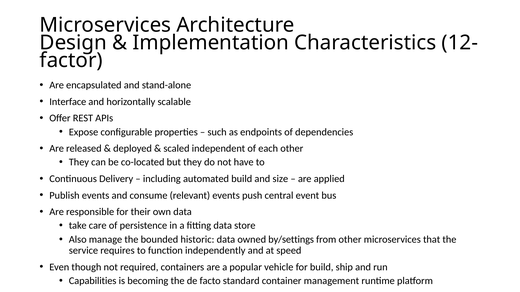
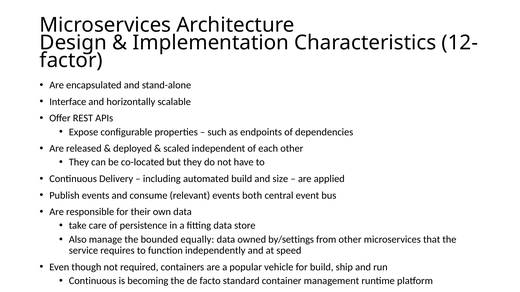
push: push -> both
historic: historic -> equally
Capabilities at (93, 281): Capabilities -> Continuous
